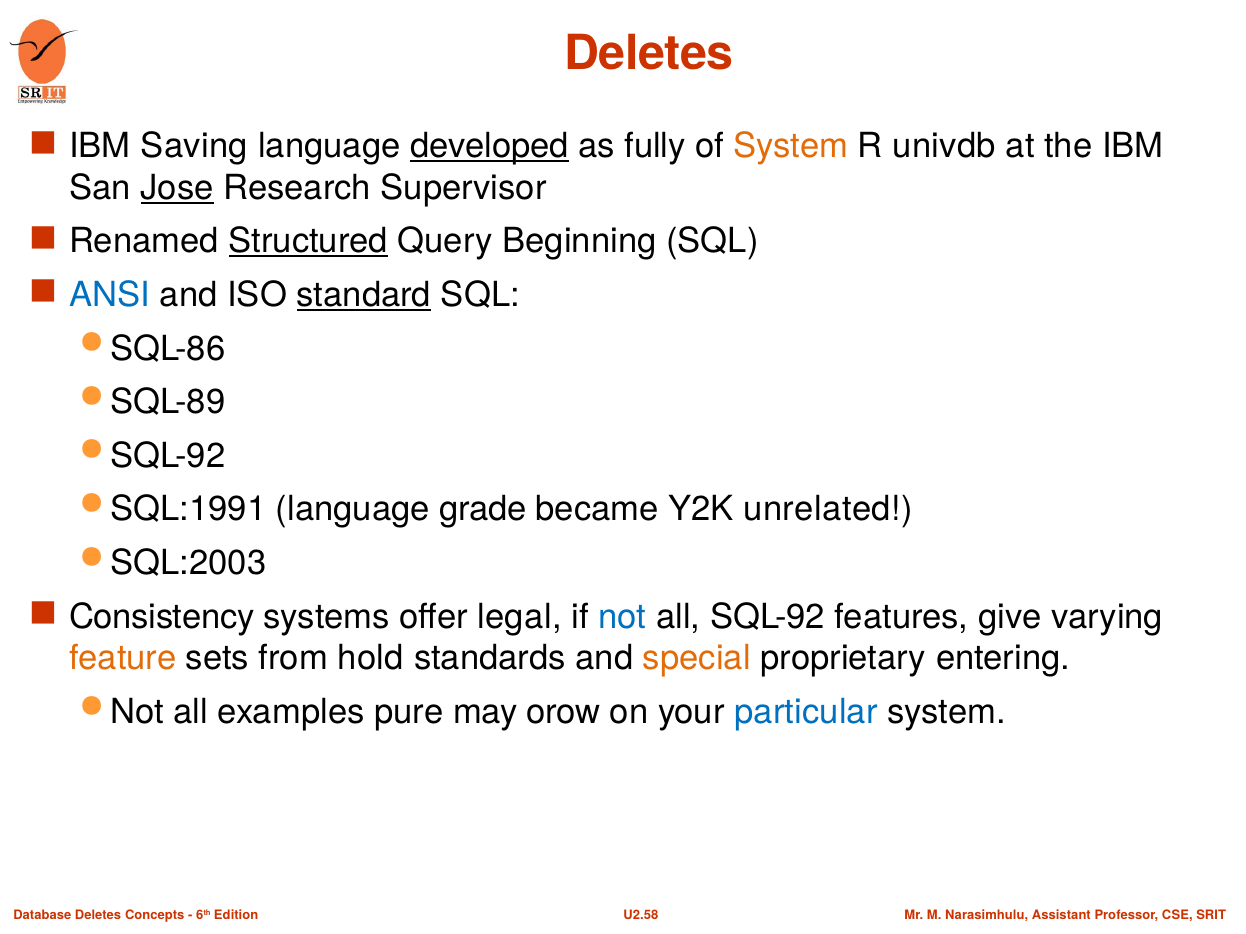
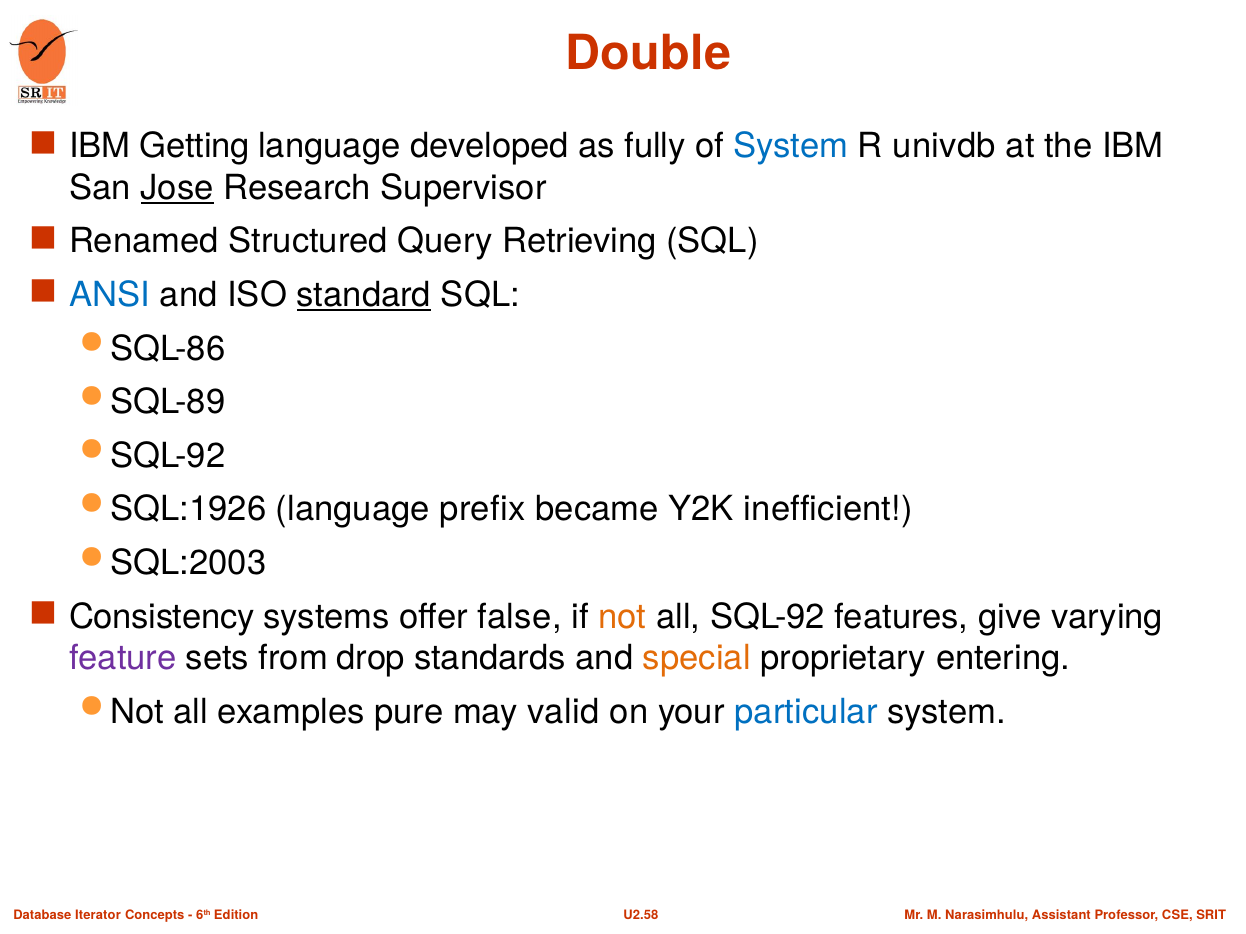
Deletes at (649, 53): Deletes -> Double
Saving: Saving -> Getting
developed underline: present -> none
System at (791, 146) colour: orange -> blue
Structured underline: present -> none
Beginning: Beginning -> Retrieving
SQL:1991: SQL:1991 -> SQL:1926
grade: grade -> prefix
unrelated: unrelated -> inefficient
legal: legal -> false
not at (623, 617) colour: blue -> orange
feature colour: orange -> purple
hold: hold -> drop
orow: orow -> valid
Deletes at (98, 916): Deletes -> Iterator
